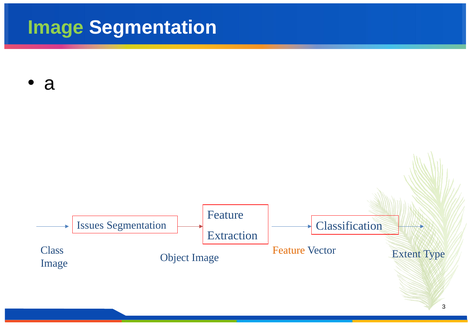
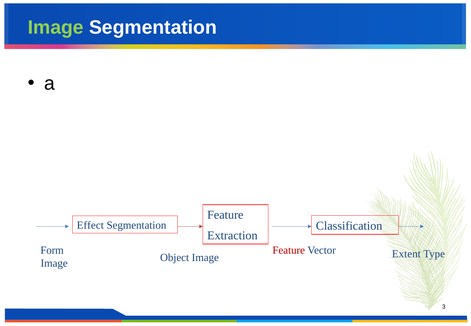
Issues: Issues -> Effect
Class: Class -> Form
Feature at (289, 250) colour: orange -> red
